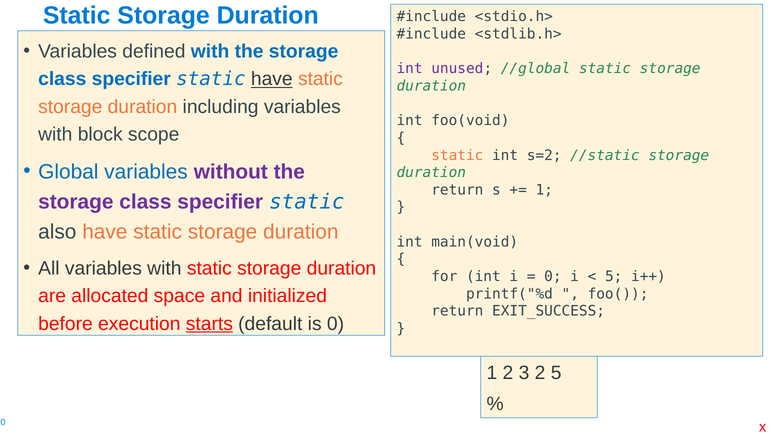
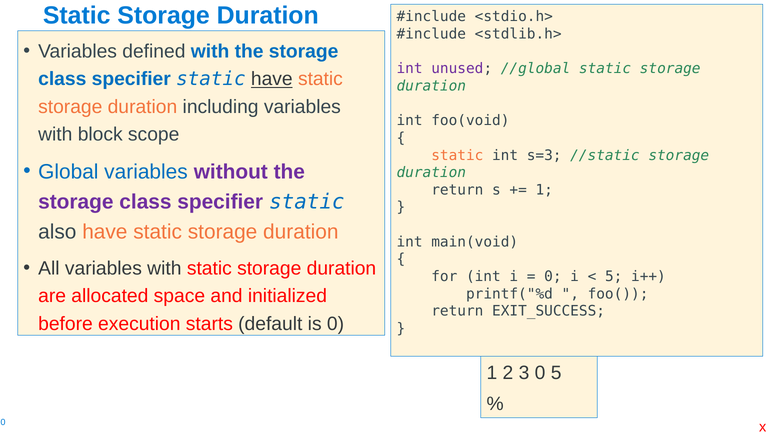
s=2: s=2 -> s=3
starts underline: present -> none
3 2: 2 -> 0
